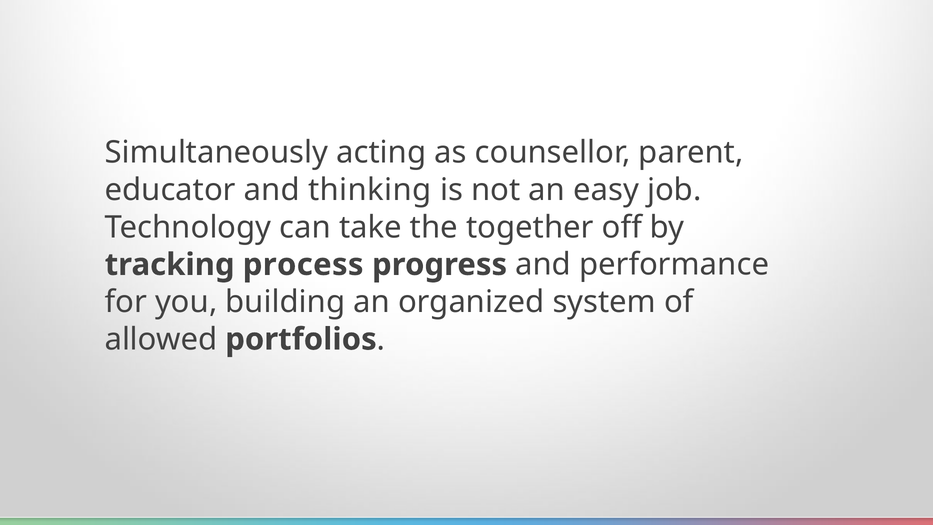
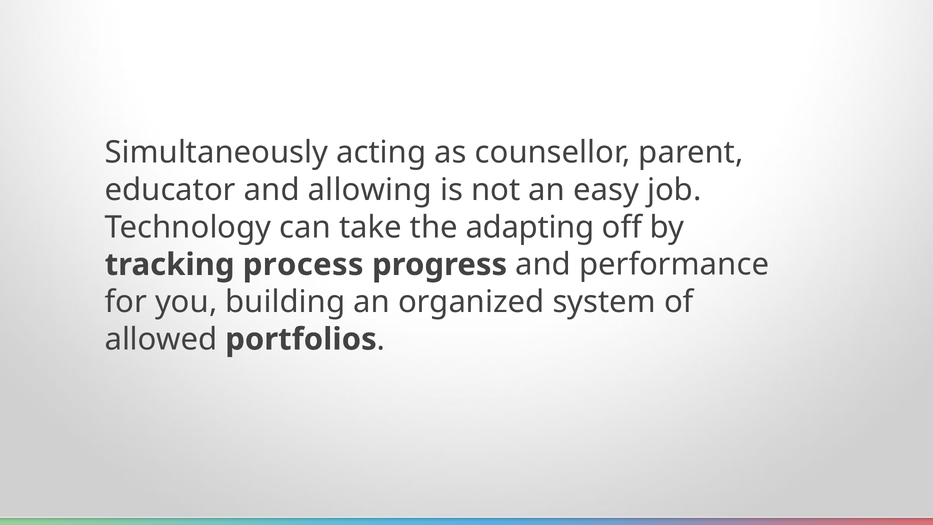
thinking: thinking -> allowing
together: together -> adapting
